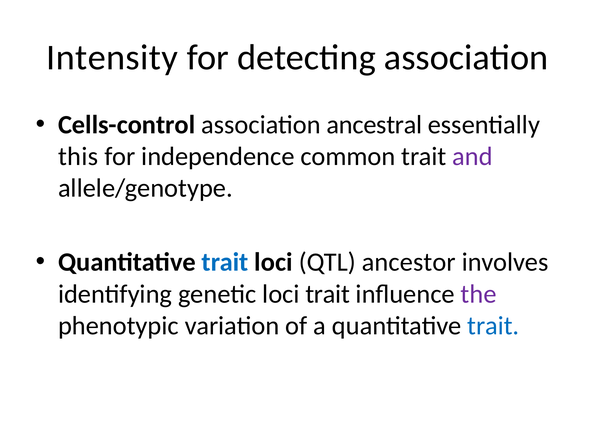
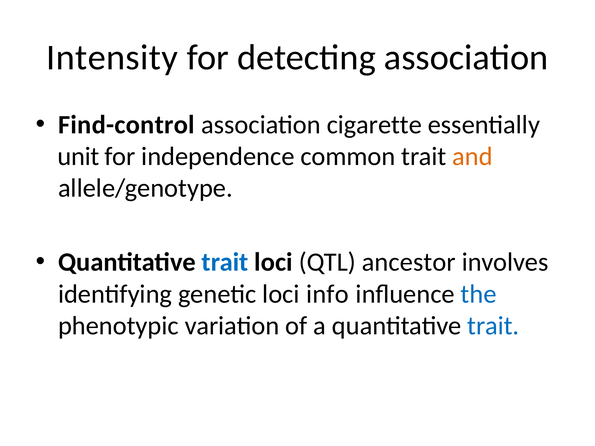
Cells-control: Cells-control -> Find-control
ancestral: ancestral -> cigarette
this: this -> unit
and colour: purple -> orange
loci trait: trait -> info
the colour: purple -> blue
